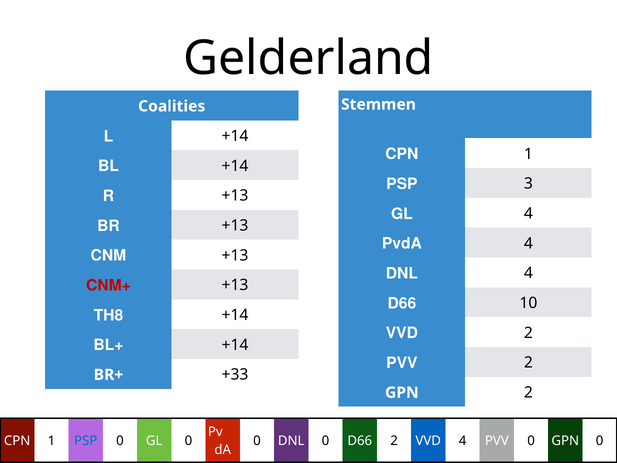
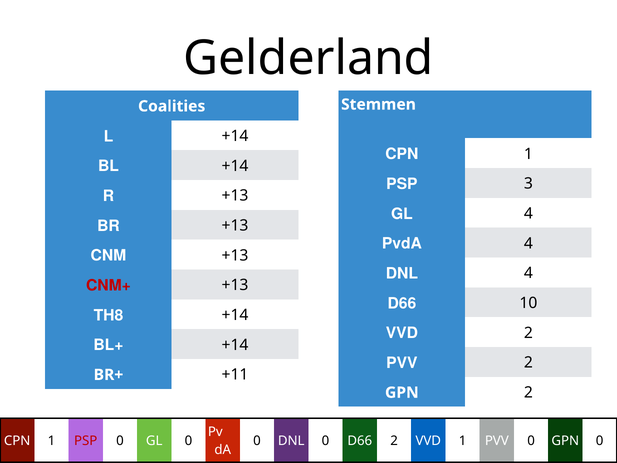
+33: +33 -> +11
PSP at (86, 441) colour: blue -> red
VVD 4: 4 -> 1
